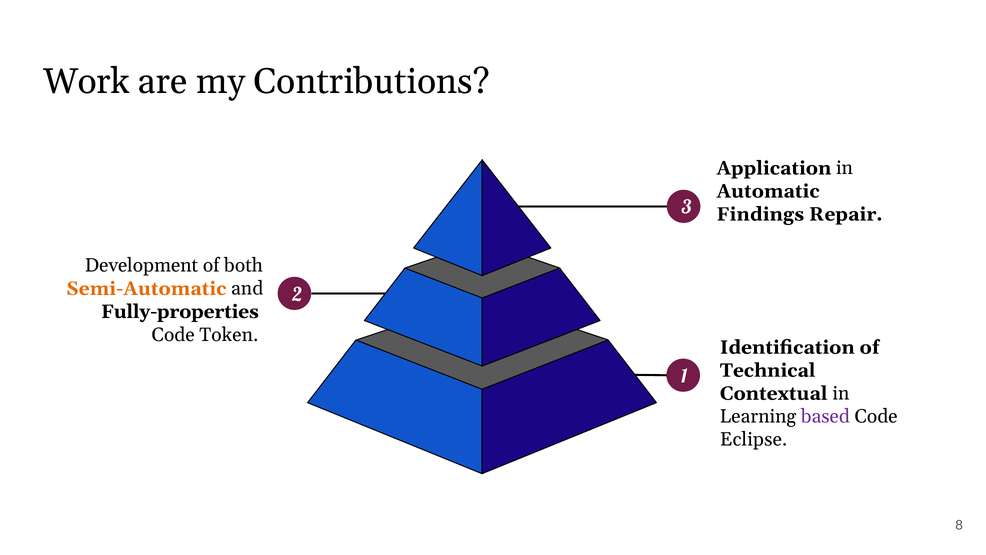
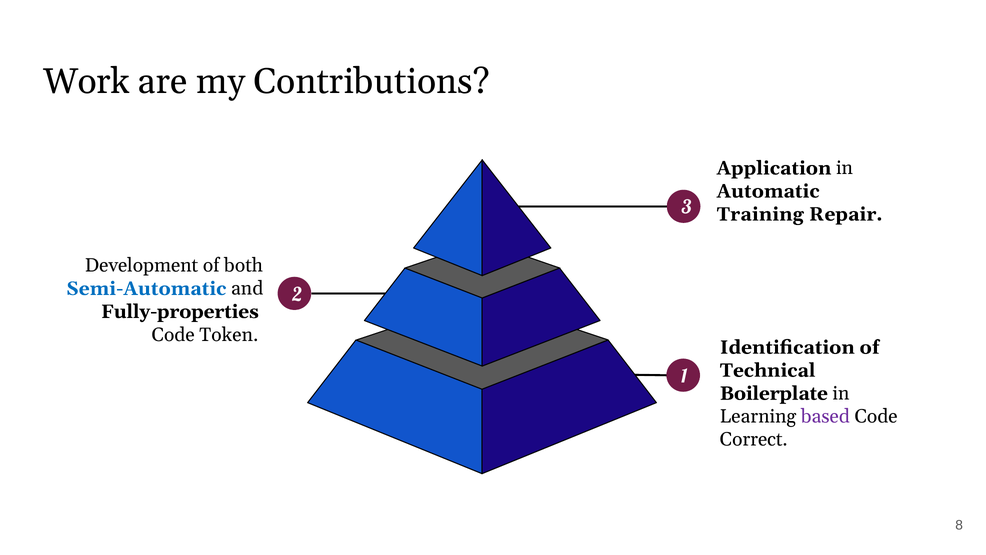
Findings: Findings -> Training
Semi-Automatic colour: orange -> blue
Contextual: Contextual -> Boilerplate
Eclipse: Eclipse -> Correct
